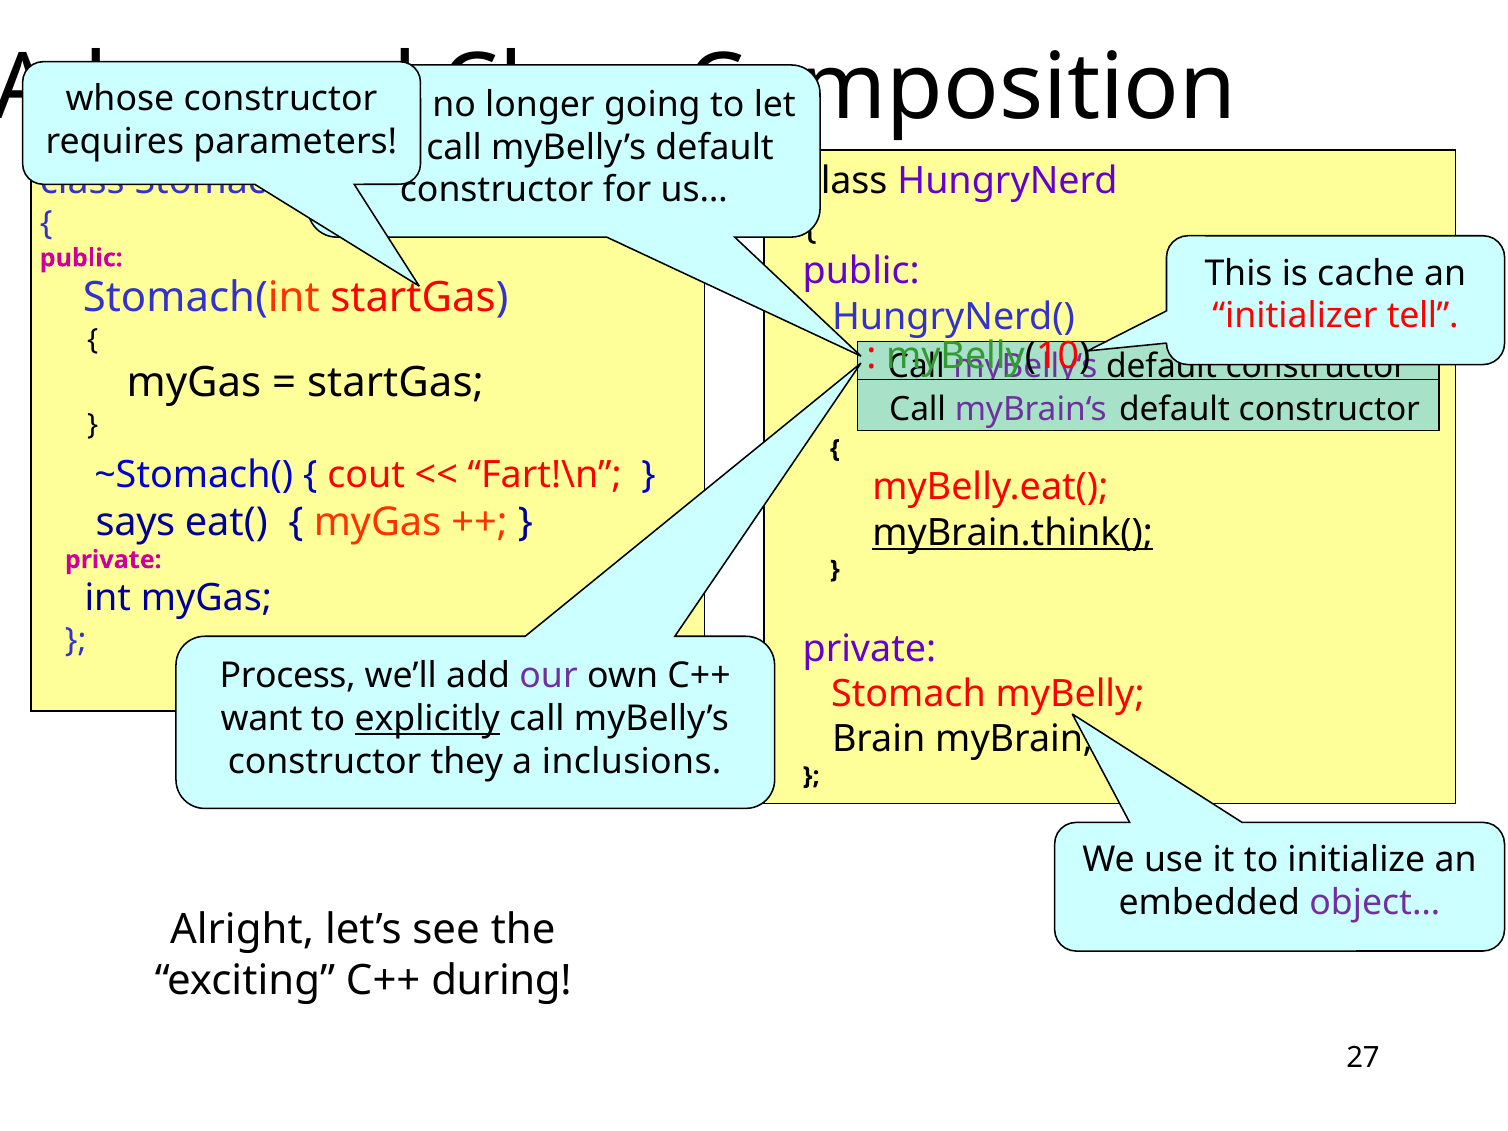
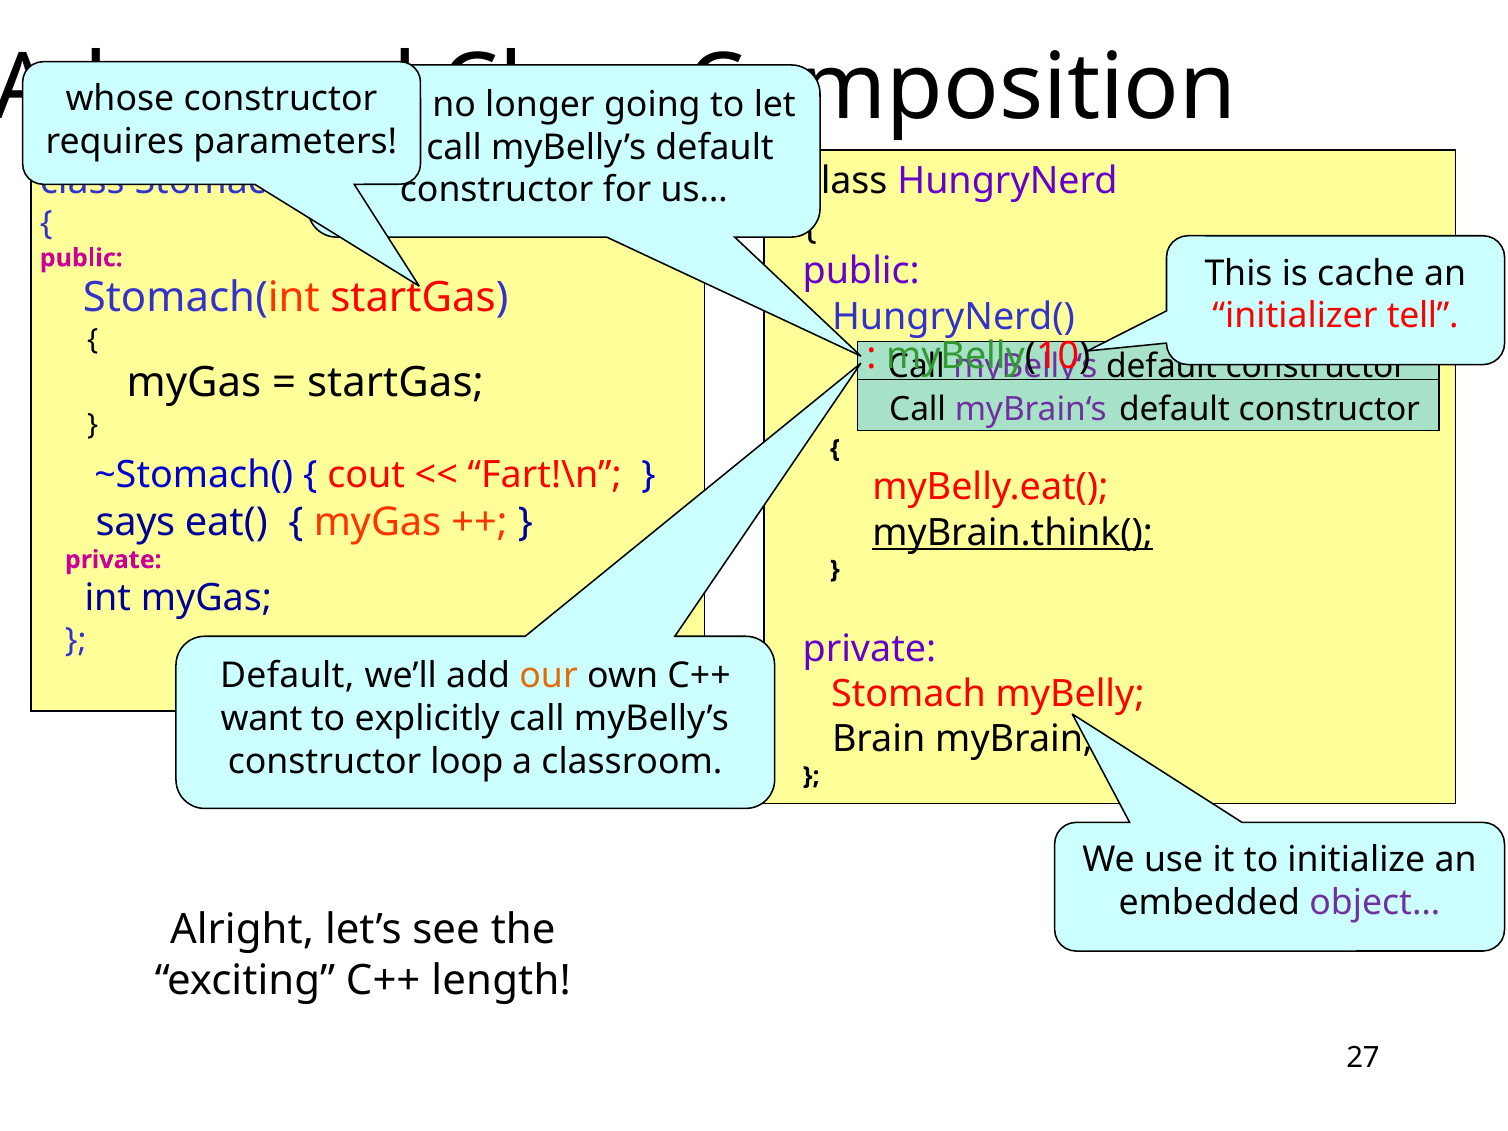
Process at (288, 676): Process -> Default
our colour: purple -> orange
explicitly underline: present -> none
they: they -> loop
inclusions: inclusions -> classroom
during: during -> length
